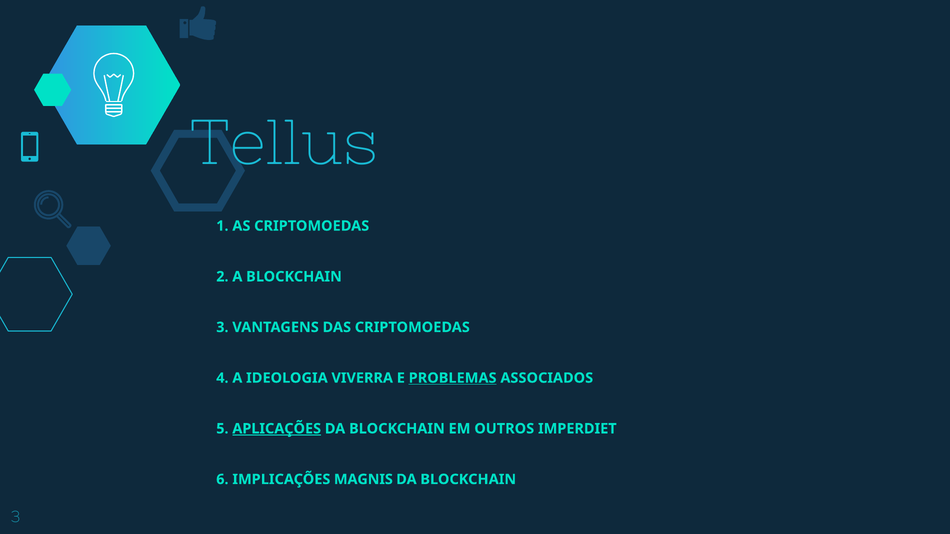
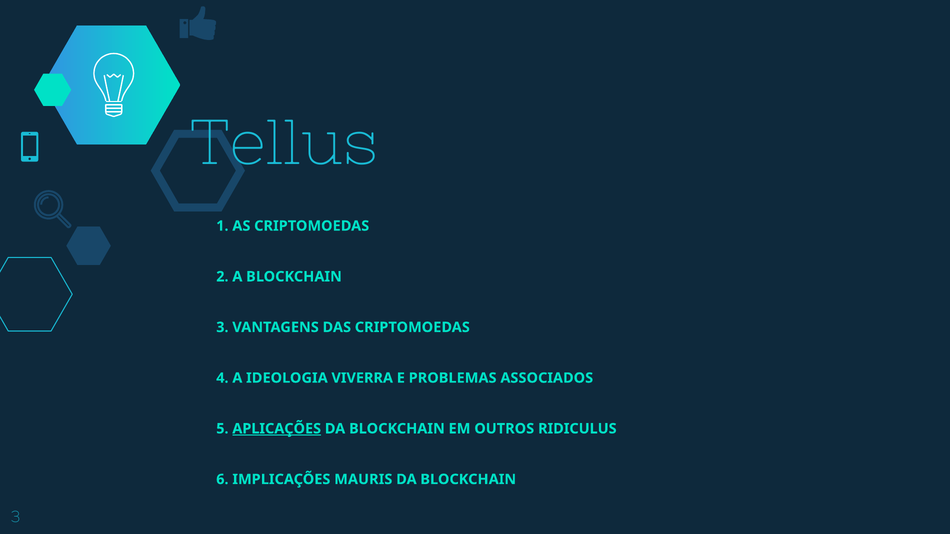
PROBLEMAS underline: present -> none
IMPERDIET: IMPERDIET -> RIDICULUS
MAGNIS: MAGNIS -> MAURIS
